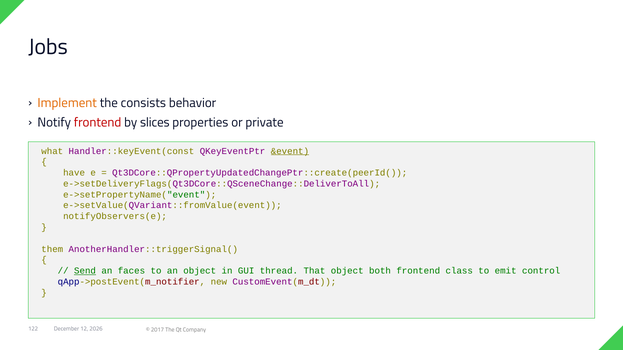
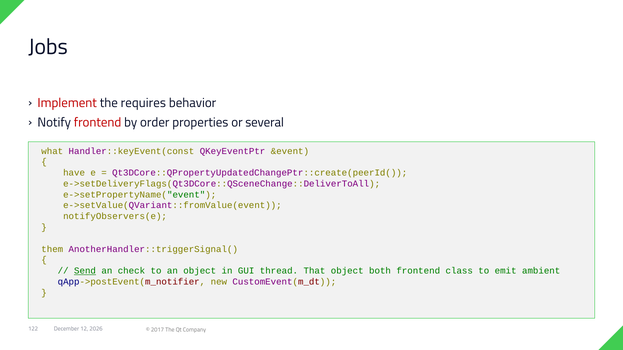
Implement colour: orange -> red
consists: consists -> requires
slices: slices -> order
private: private -> several
&event underline: present -> none
faces: faces -> check
control: control -> ambient
